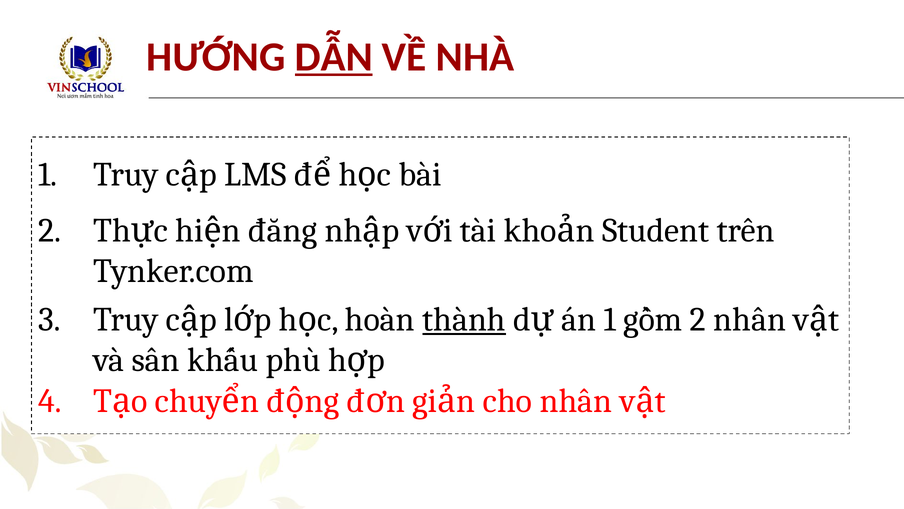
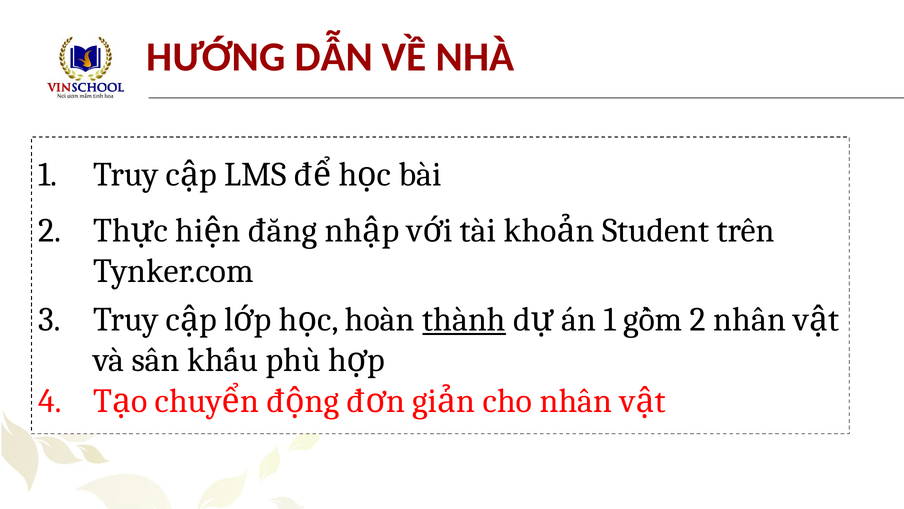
DẪN underline: present -> none
